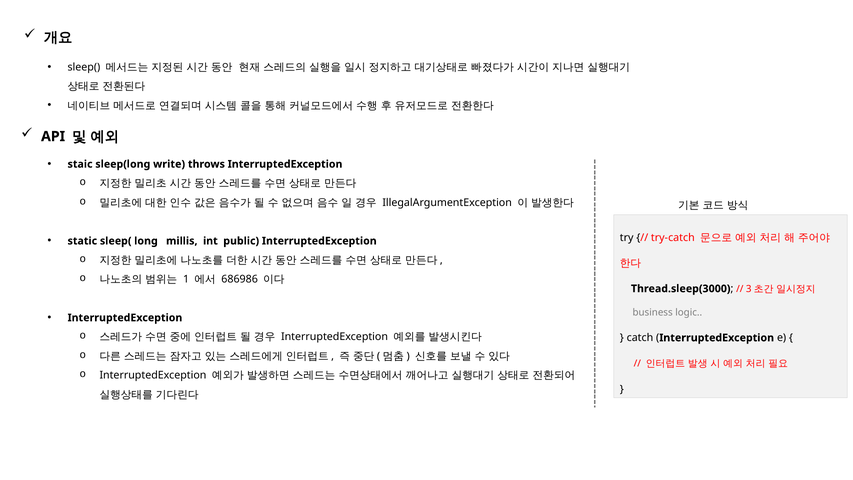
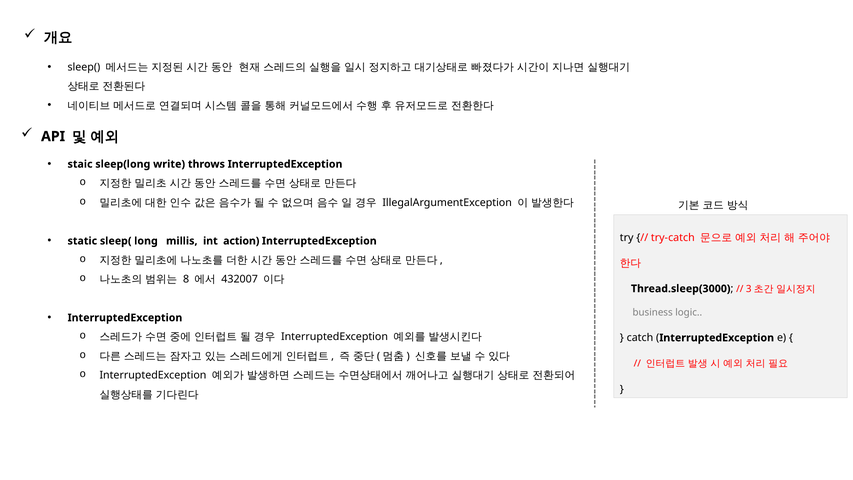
public: public -> action
1: 1 -> 8
686986: 686986 -> 432007
